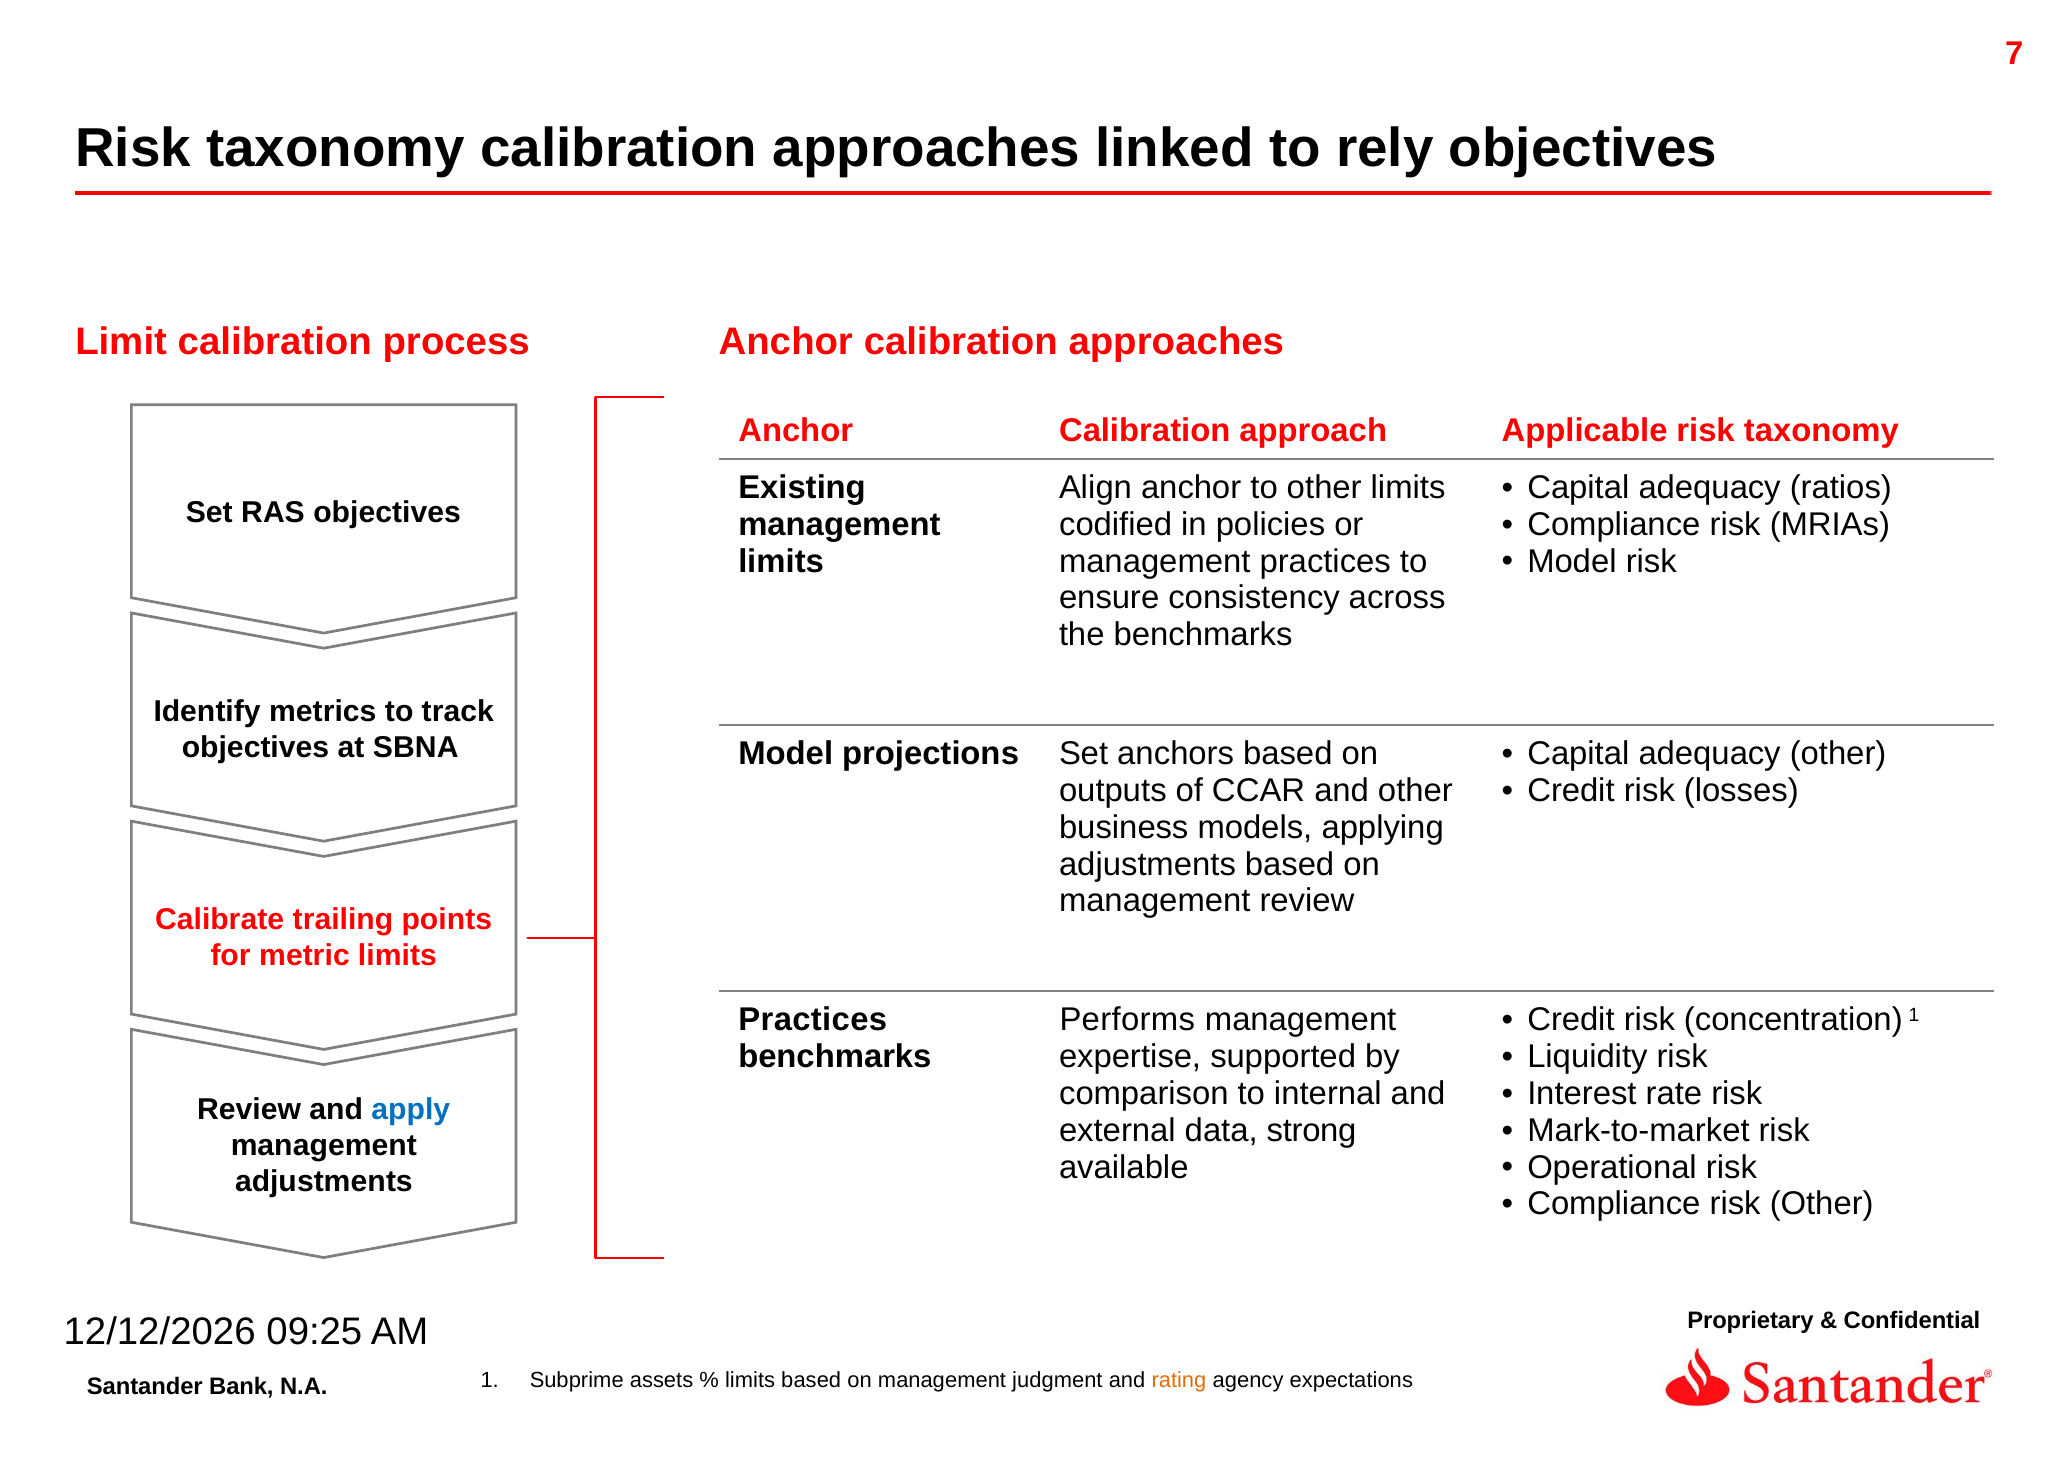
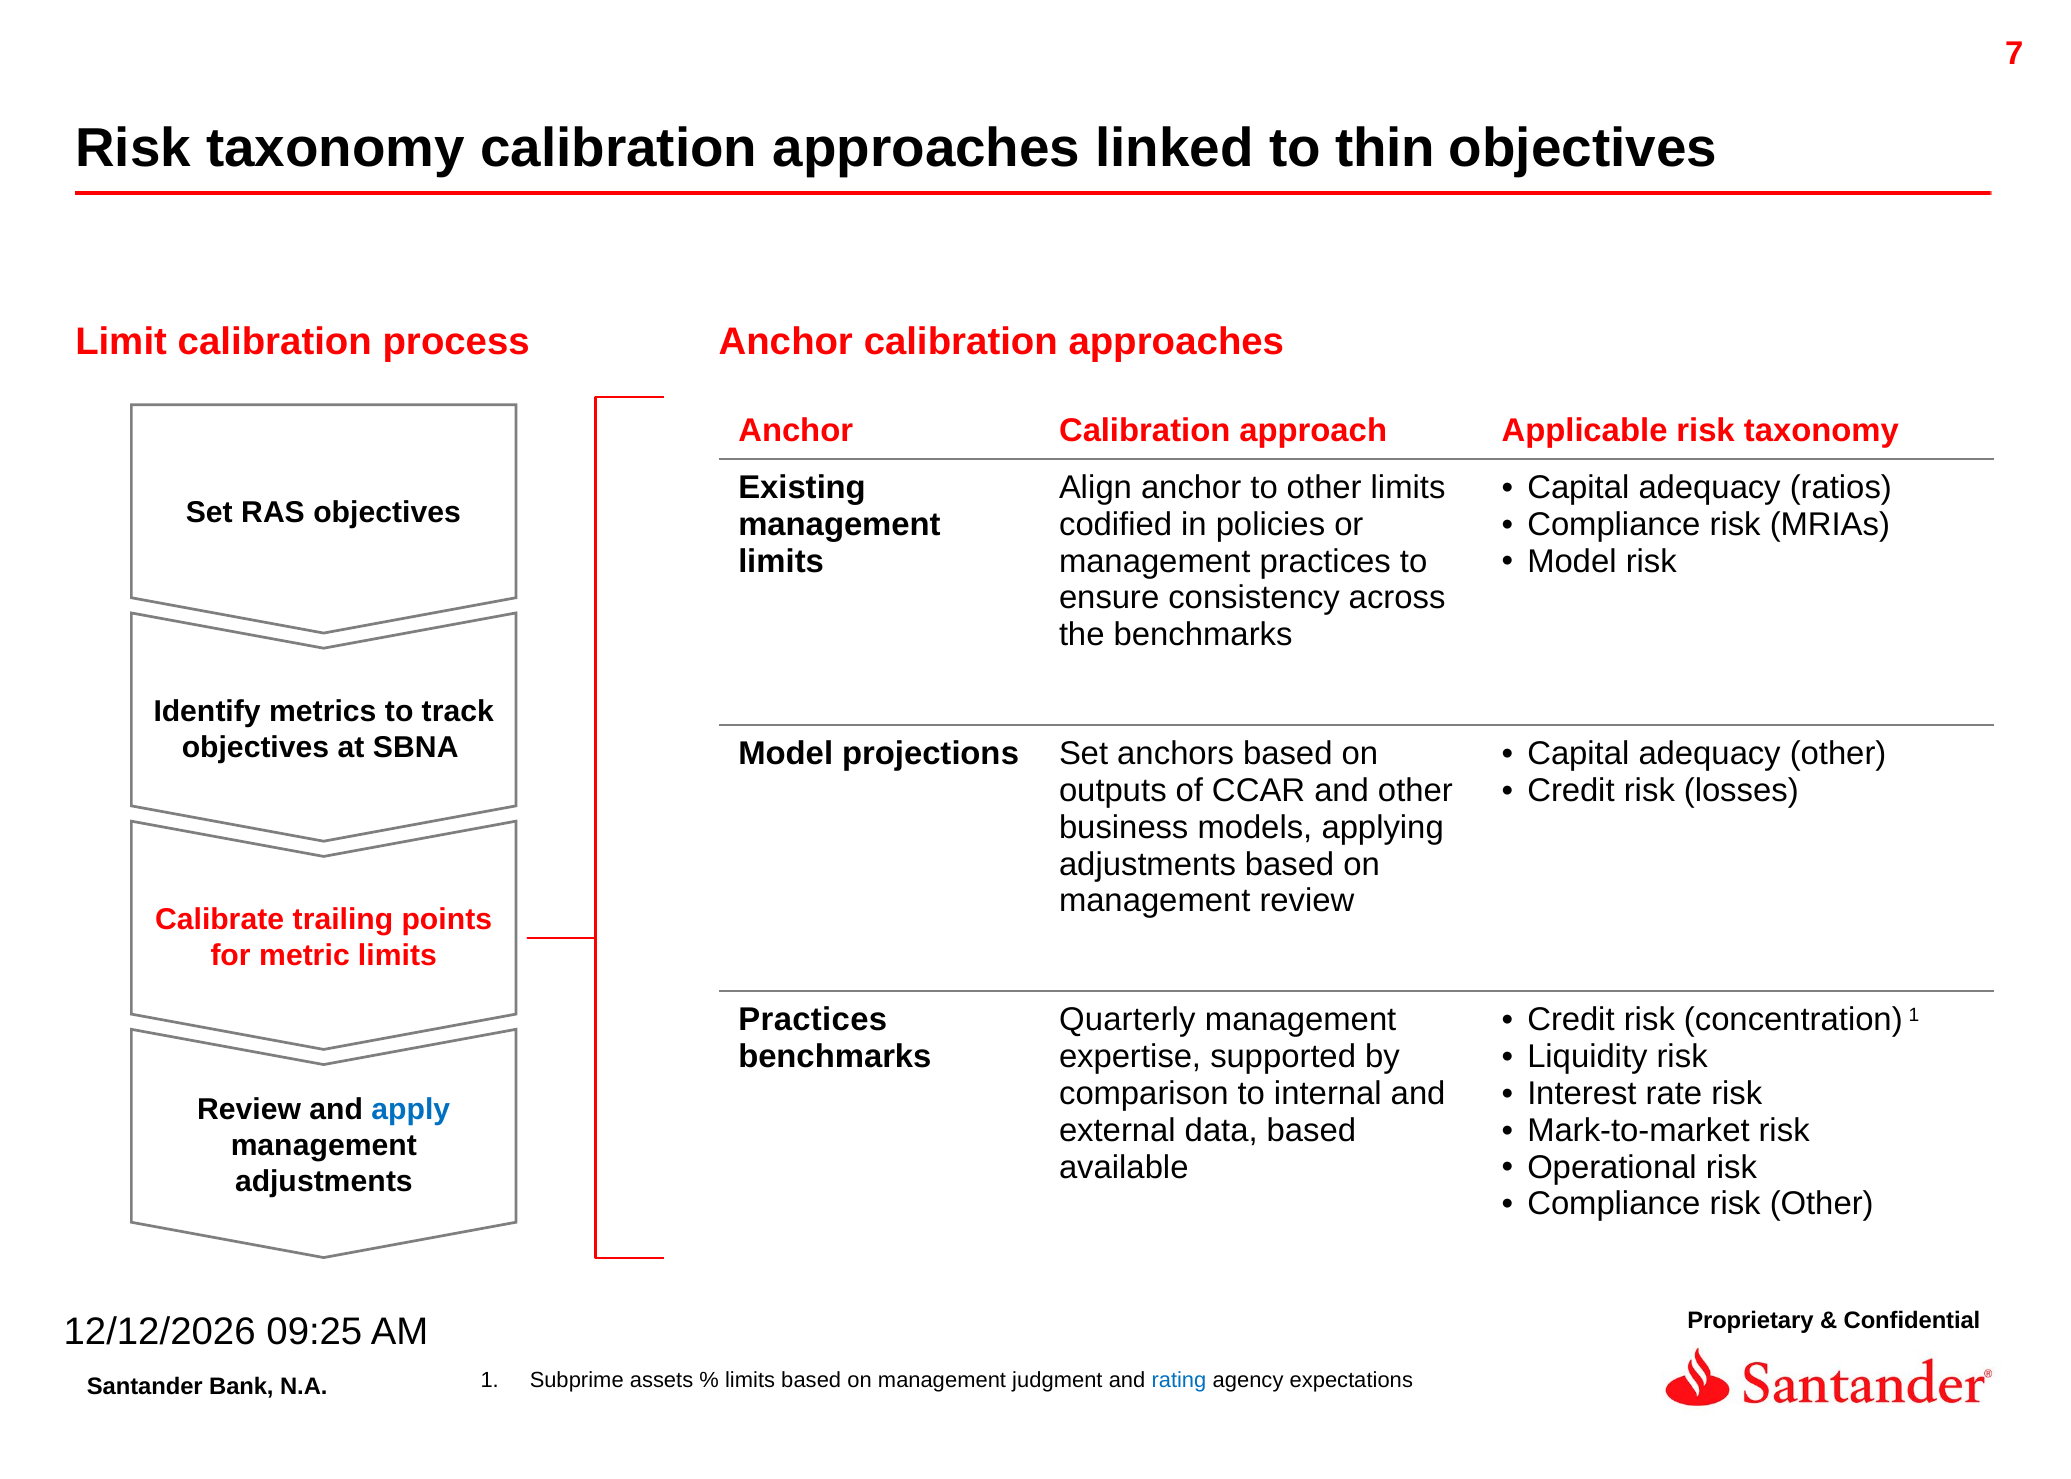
rely: rely -> thin
Performs: Performs -> Quarterly
data strong: strong -> based
rating colour: orange -> blue
